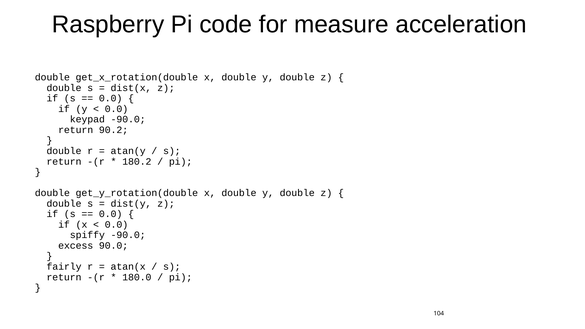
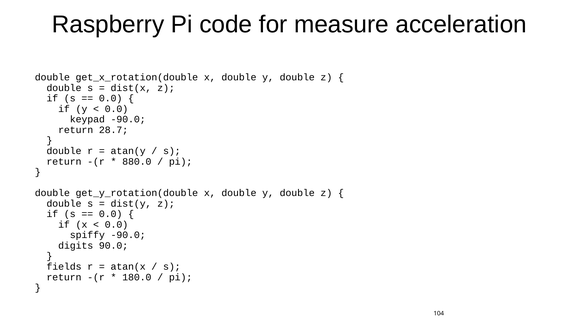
90.2: 90.2 -> 28.7
180.2: 180.2 -> 880.0
excess: excess -> digits
fairly: fairly -> fields
